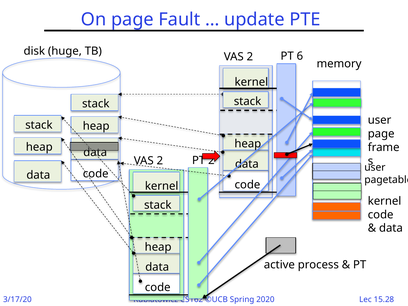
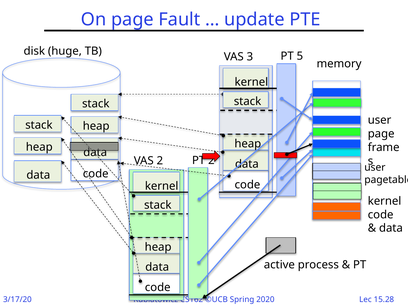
2 at (250, 57): 2 -> 3
6: 6 -> 5
